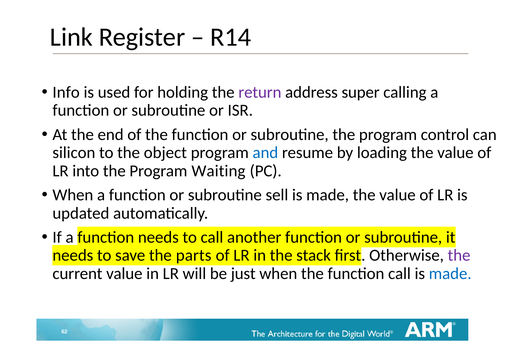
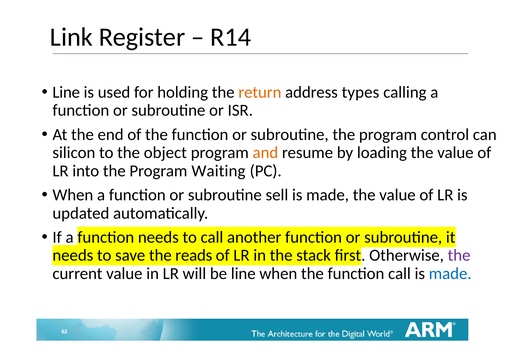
Info at (66, 92): Info -> Line
return colour: purple -> orange
super: super -> types
and colour: blue -> orange
parts: parts -> reads
be just: just -> line
